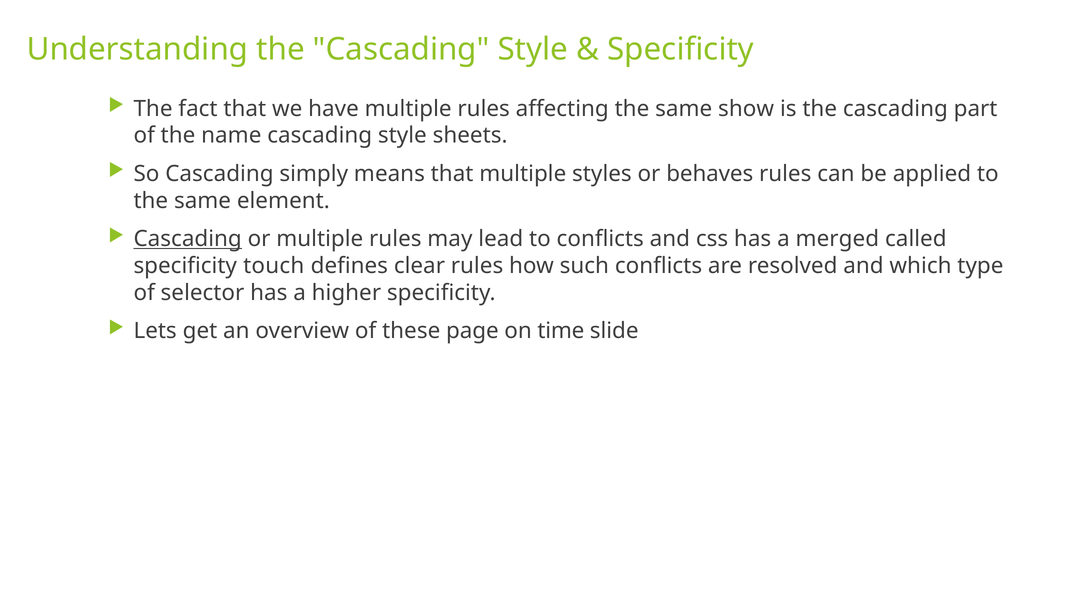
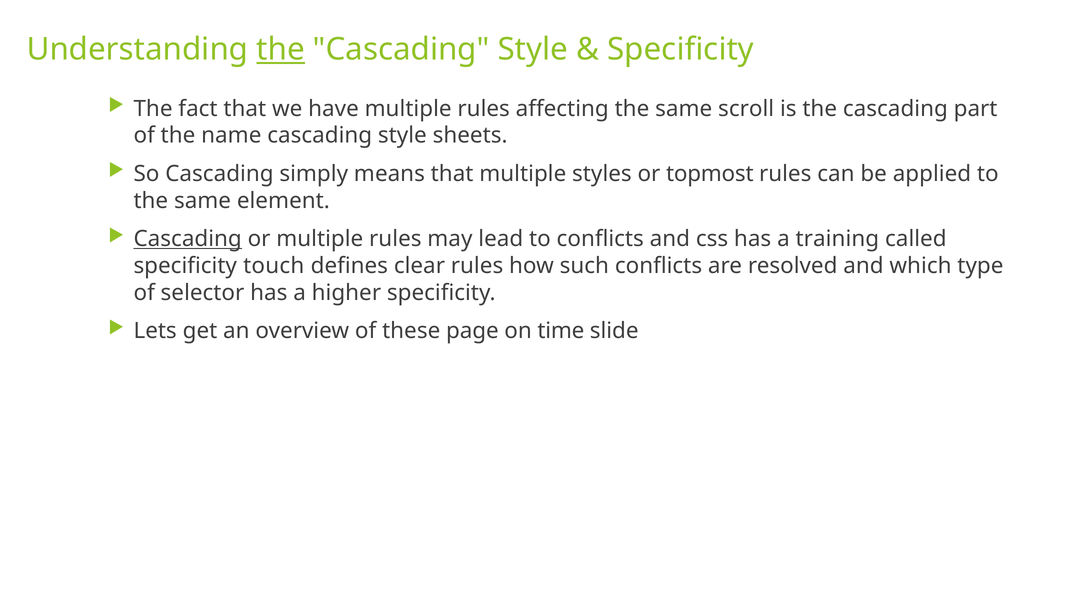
the at (281, 49) underline: none -> present
show: show -> scroll
behaves: behaves -> topmost
merged: merged -> training
